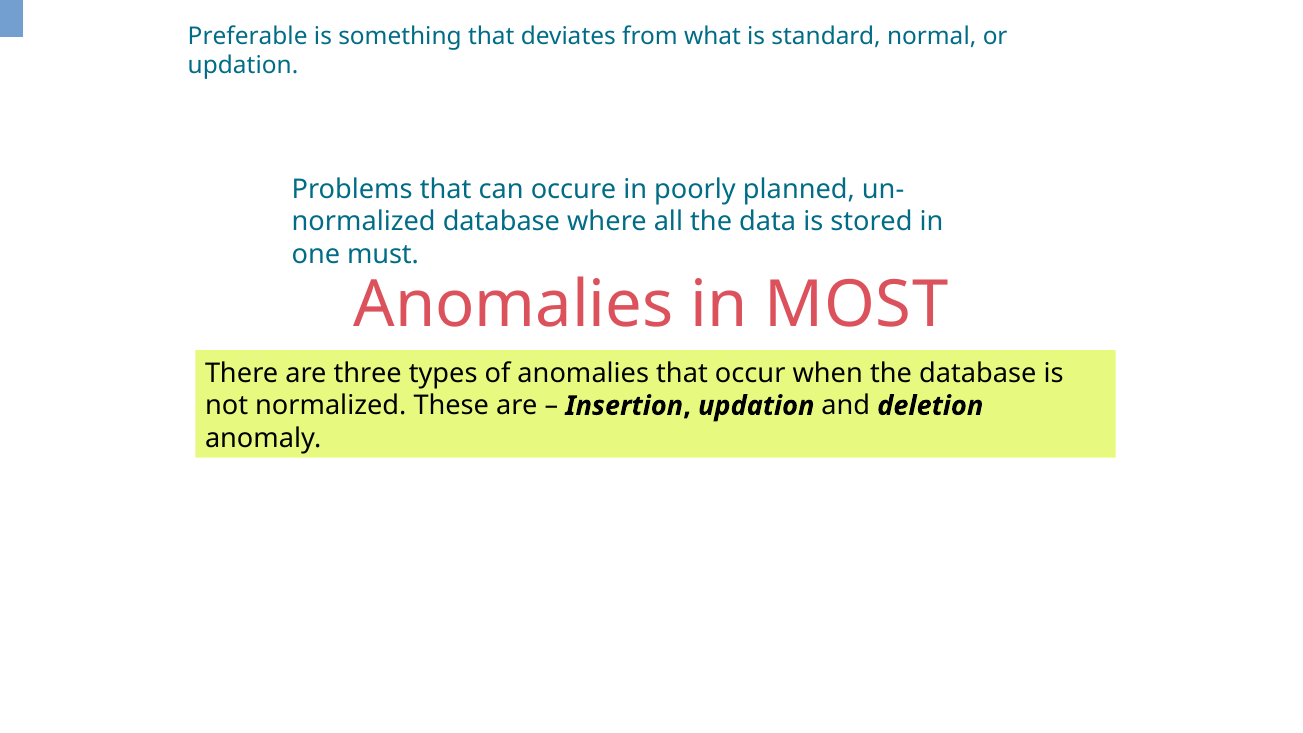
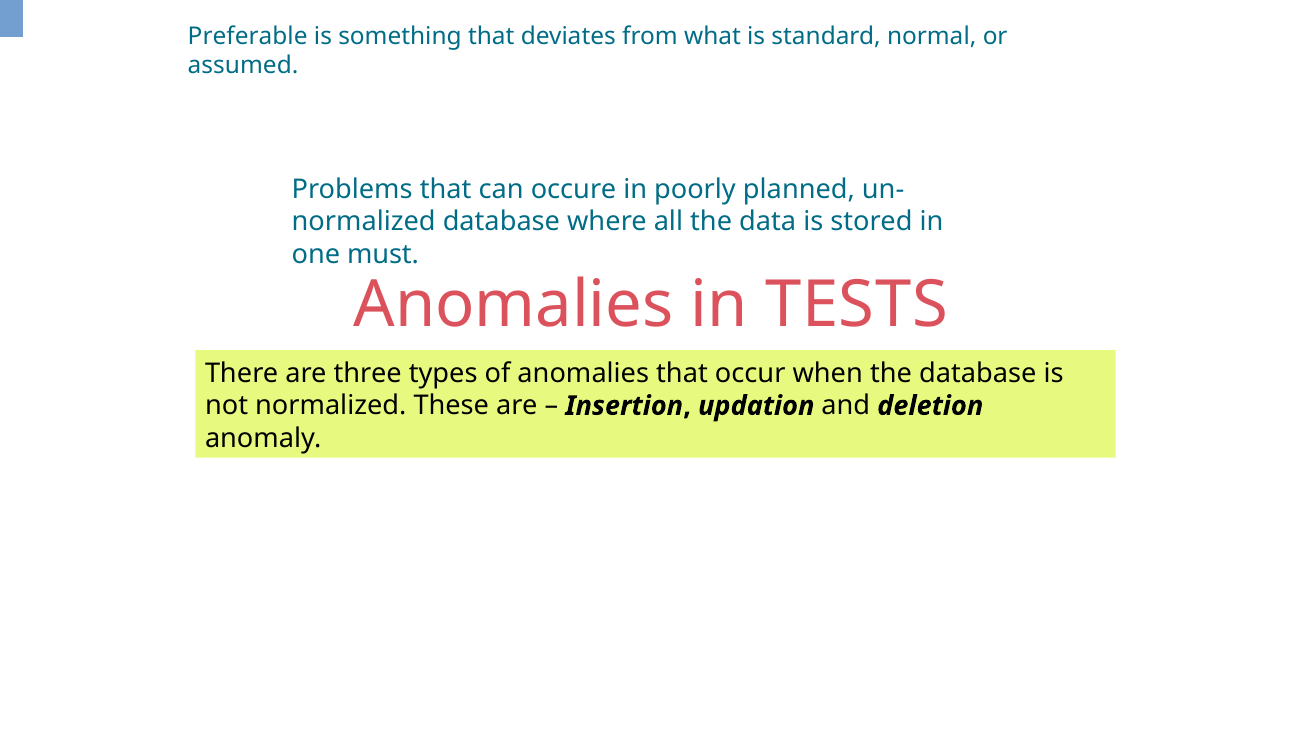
updation at (243, 66): updation -> assumed
MOST: MOST -> TESTS
